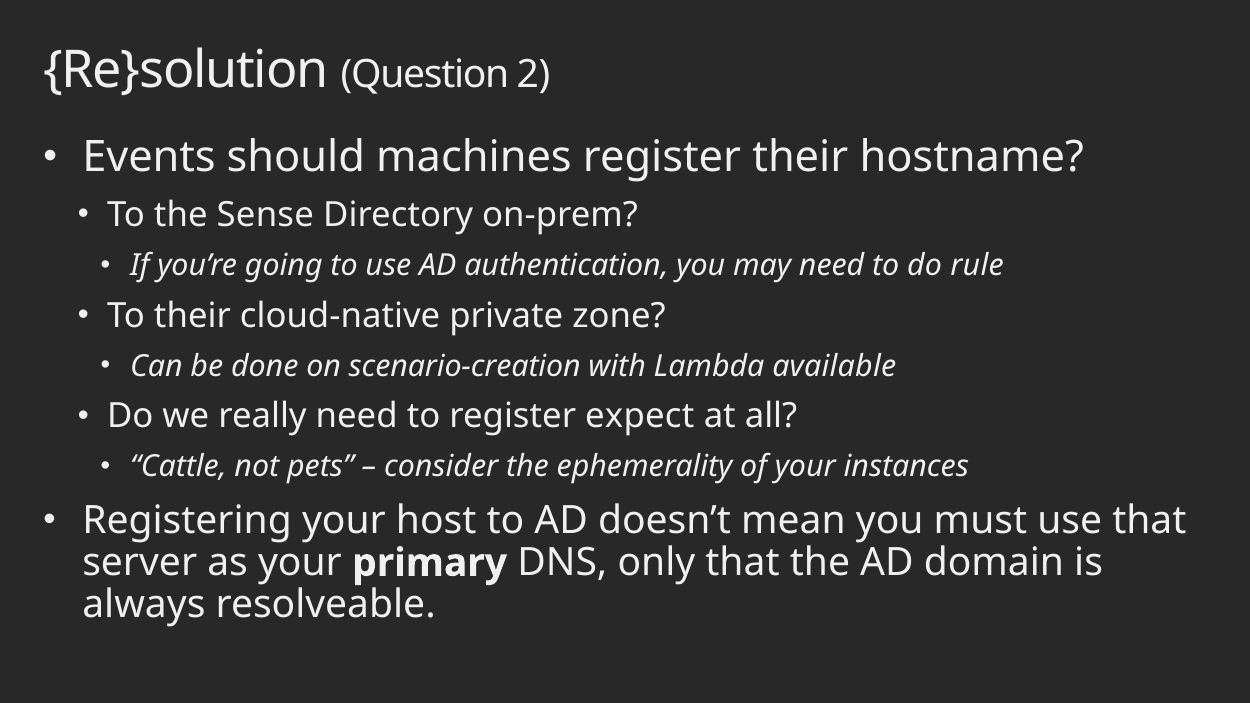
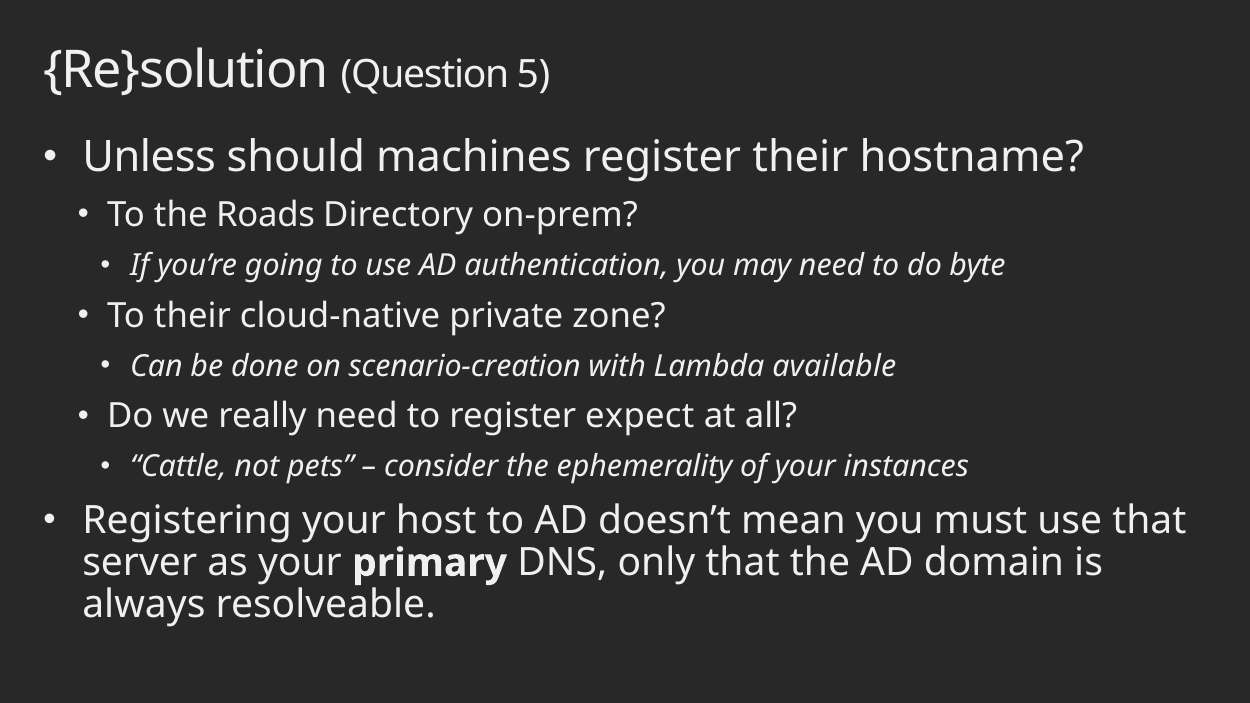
2: 2 -> 5
Events: Events -> Unless
Sense: Sense -> Roads
rule: rule -> byte
